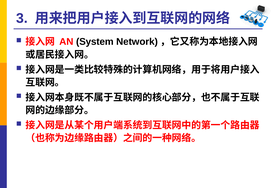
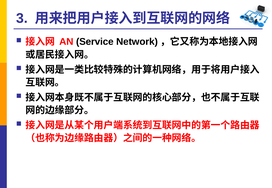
System: System -> Service
